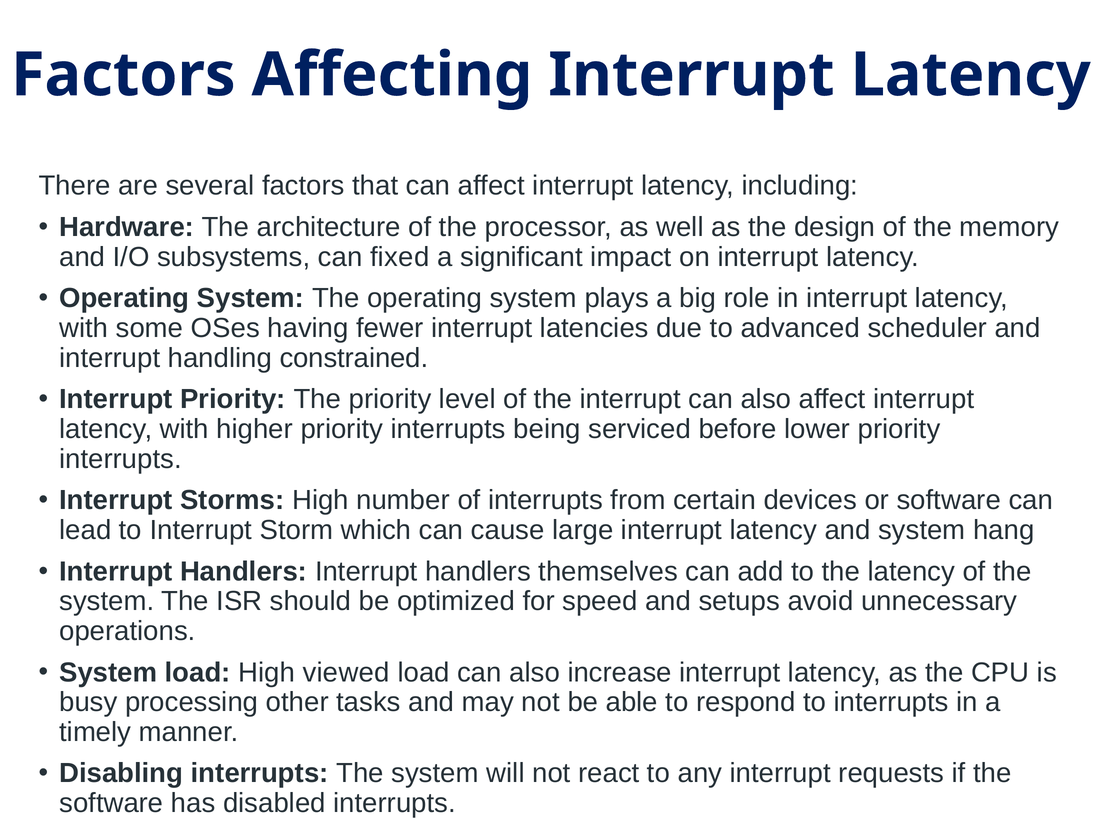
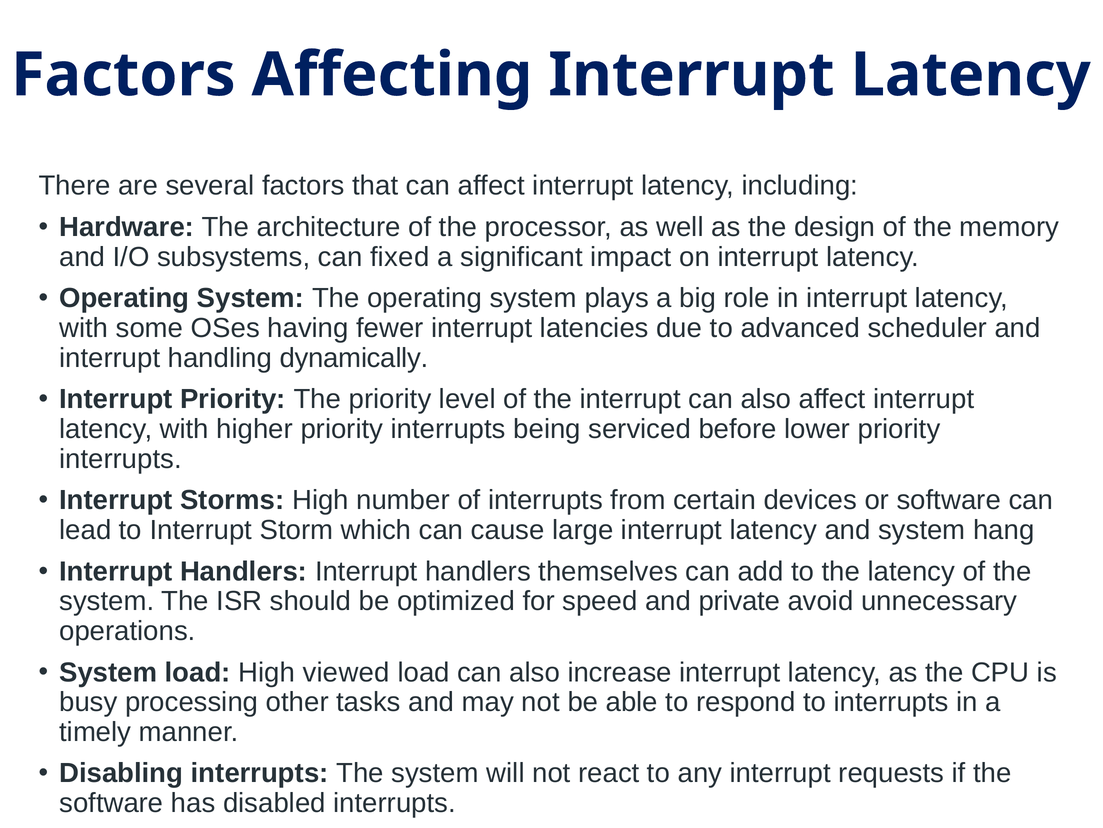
constrained: constrained -> dynamically
setups: setups -> private
